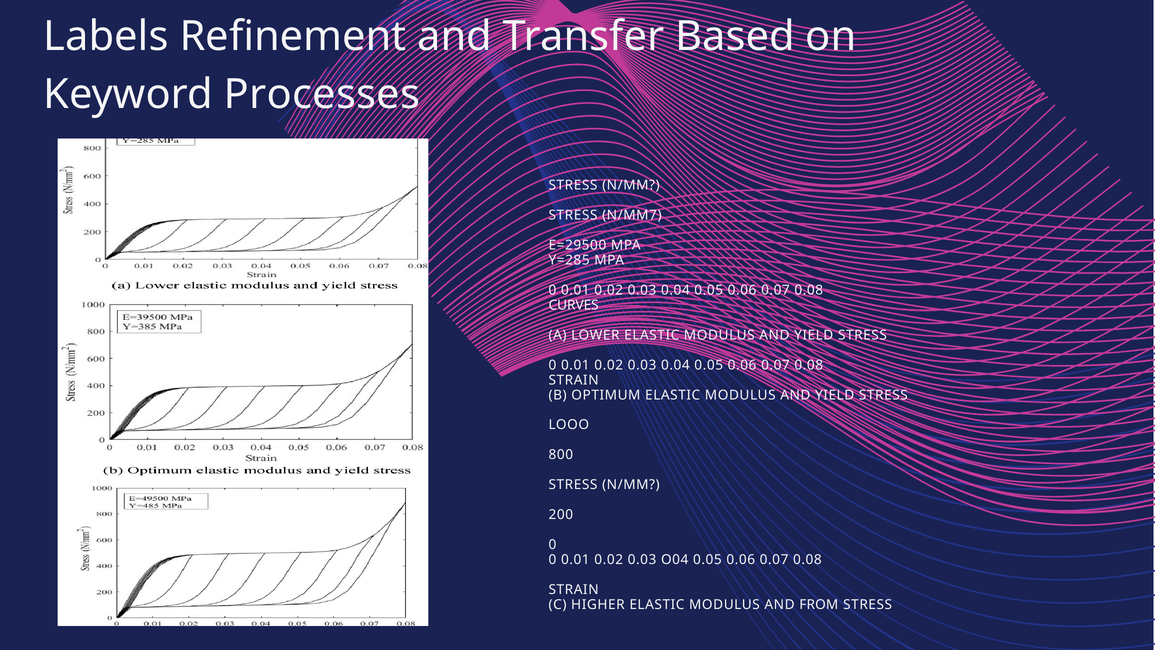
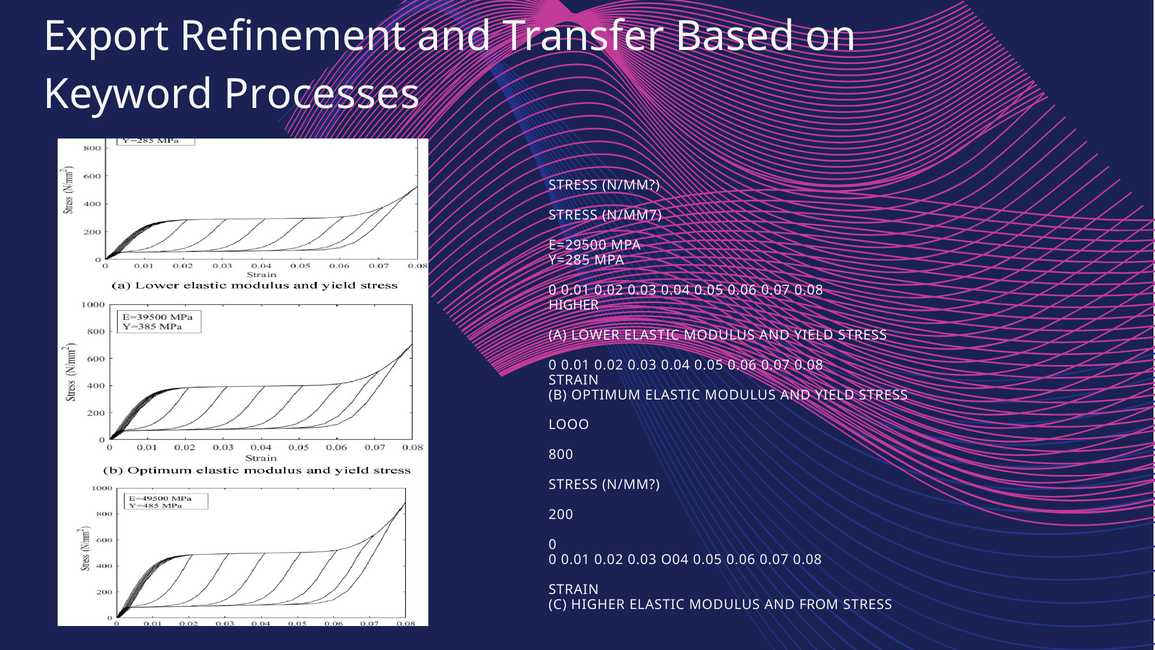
Labels: Labels -> Export
CURVES at (574, 305): CURVES -> HIGHER
